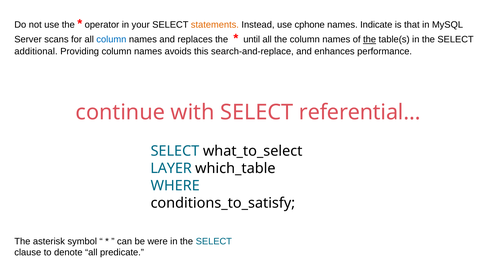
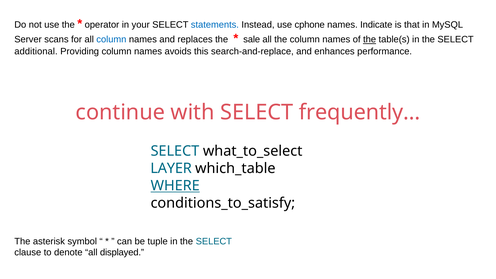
statements colour: orange -> blue
until: until -> sale
referential…: referential… -> frequently…
WHERE underline: none -> present
were: were -> tuple
predicate: predicate -> displayed
